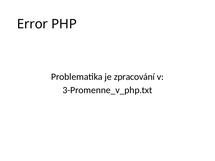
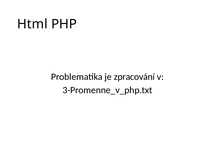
Error: Error -> Html
